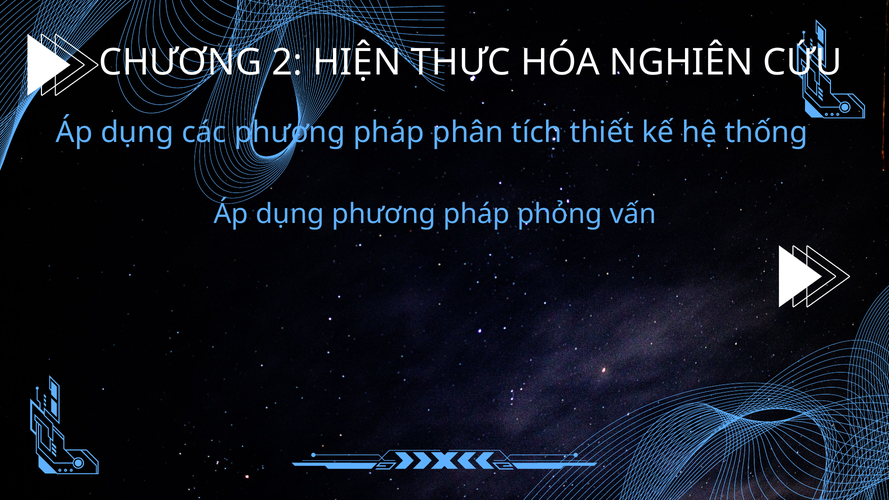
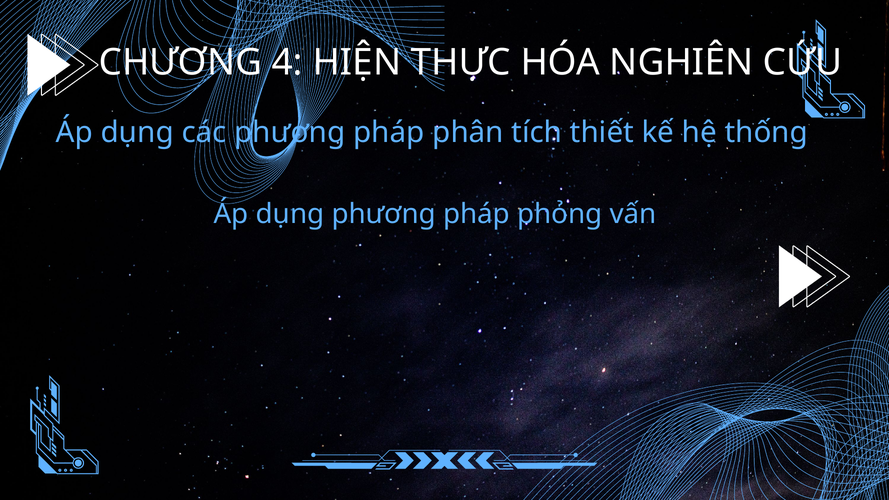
2: 2 -> 4
